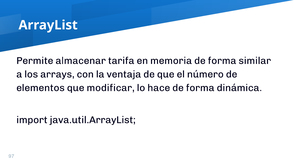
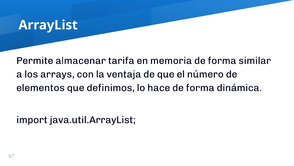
modificar: modificar -> definimos
